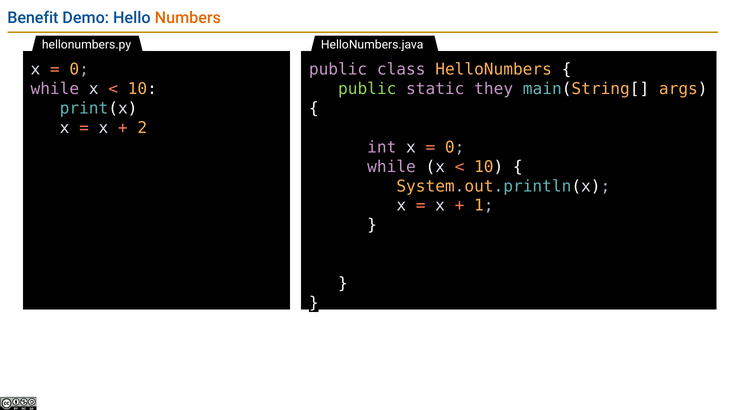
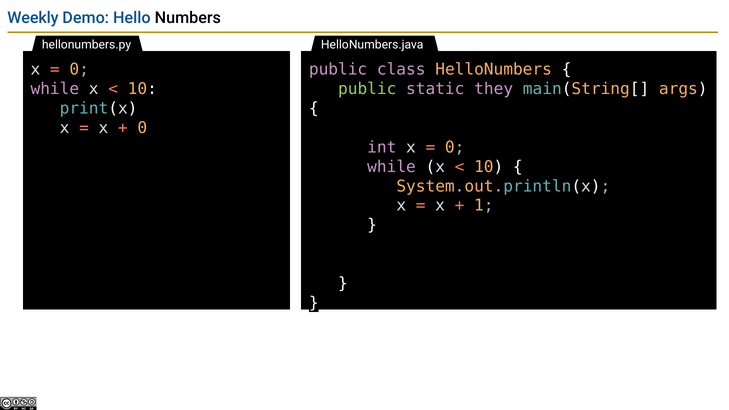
Benefit: Benefit -> Weekly
Numbers colour: orange -> black
2 at (142, 128): 2 -> 0
